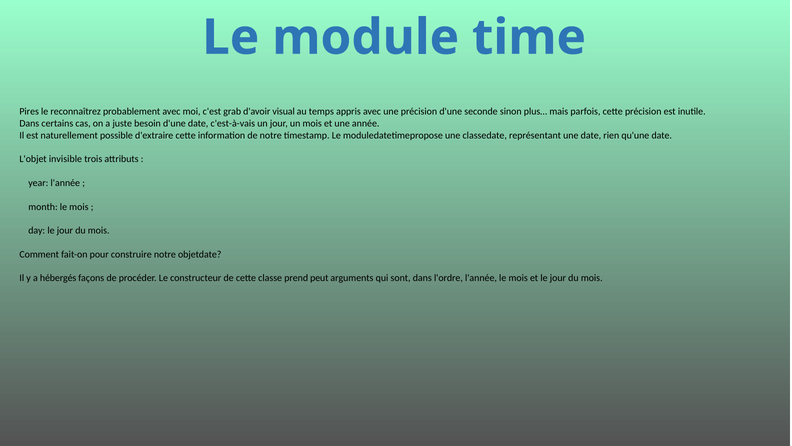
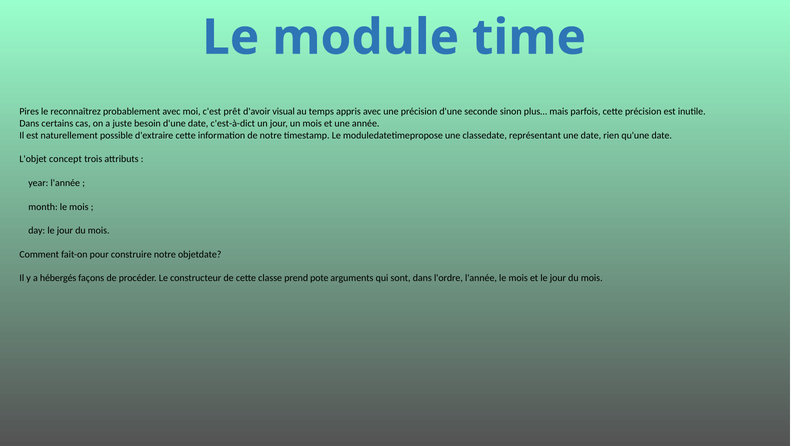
grab: grab -> prêt
c'est-à-vais: c'est-à-vais -> c'est-à-dict
invisible: invisible -> concept
peut: peut -> pote
